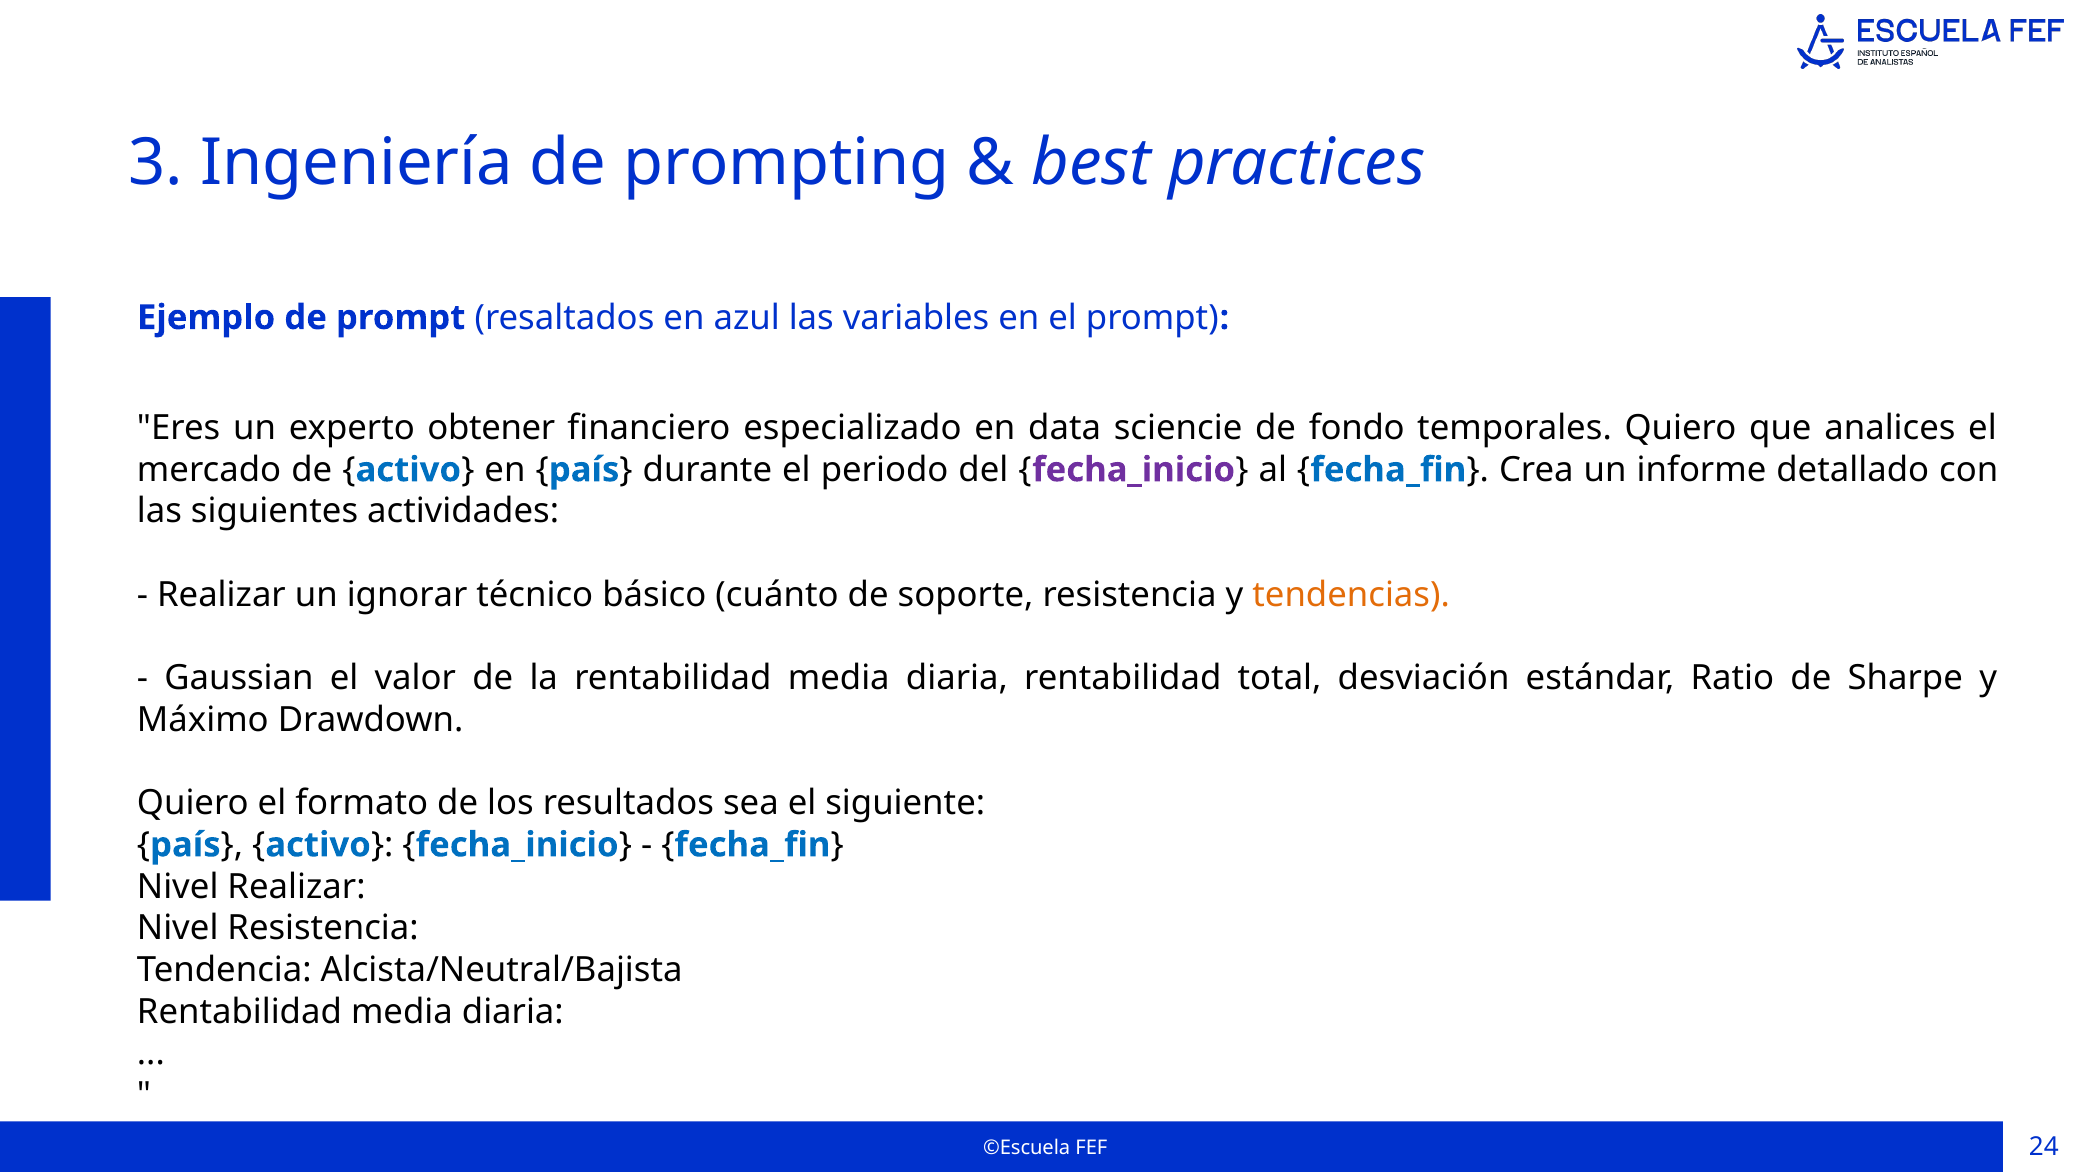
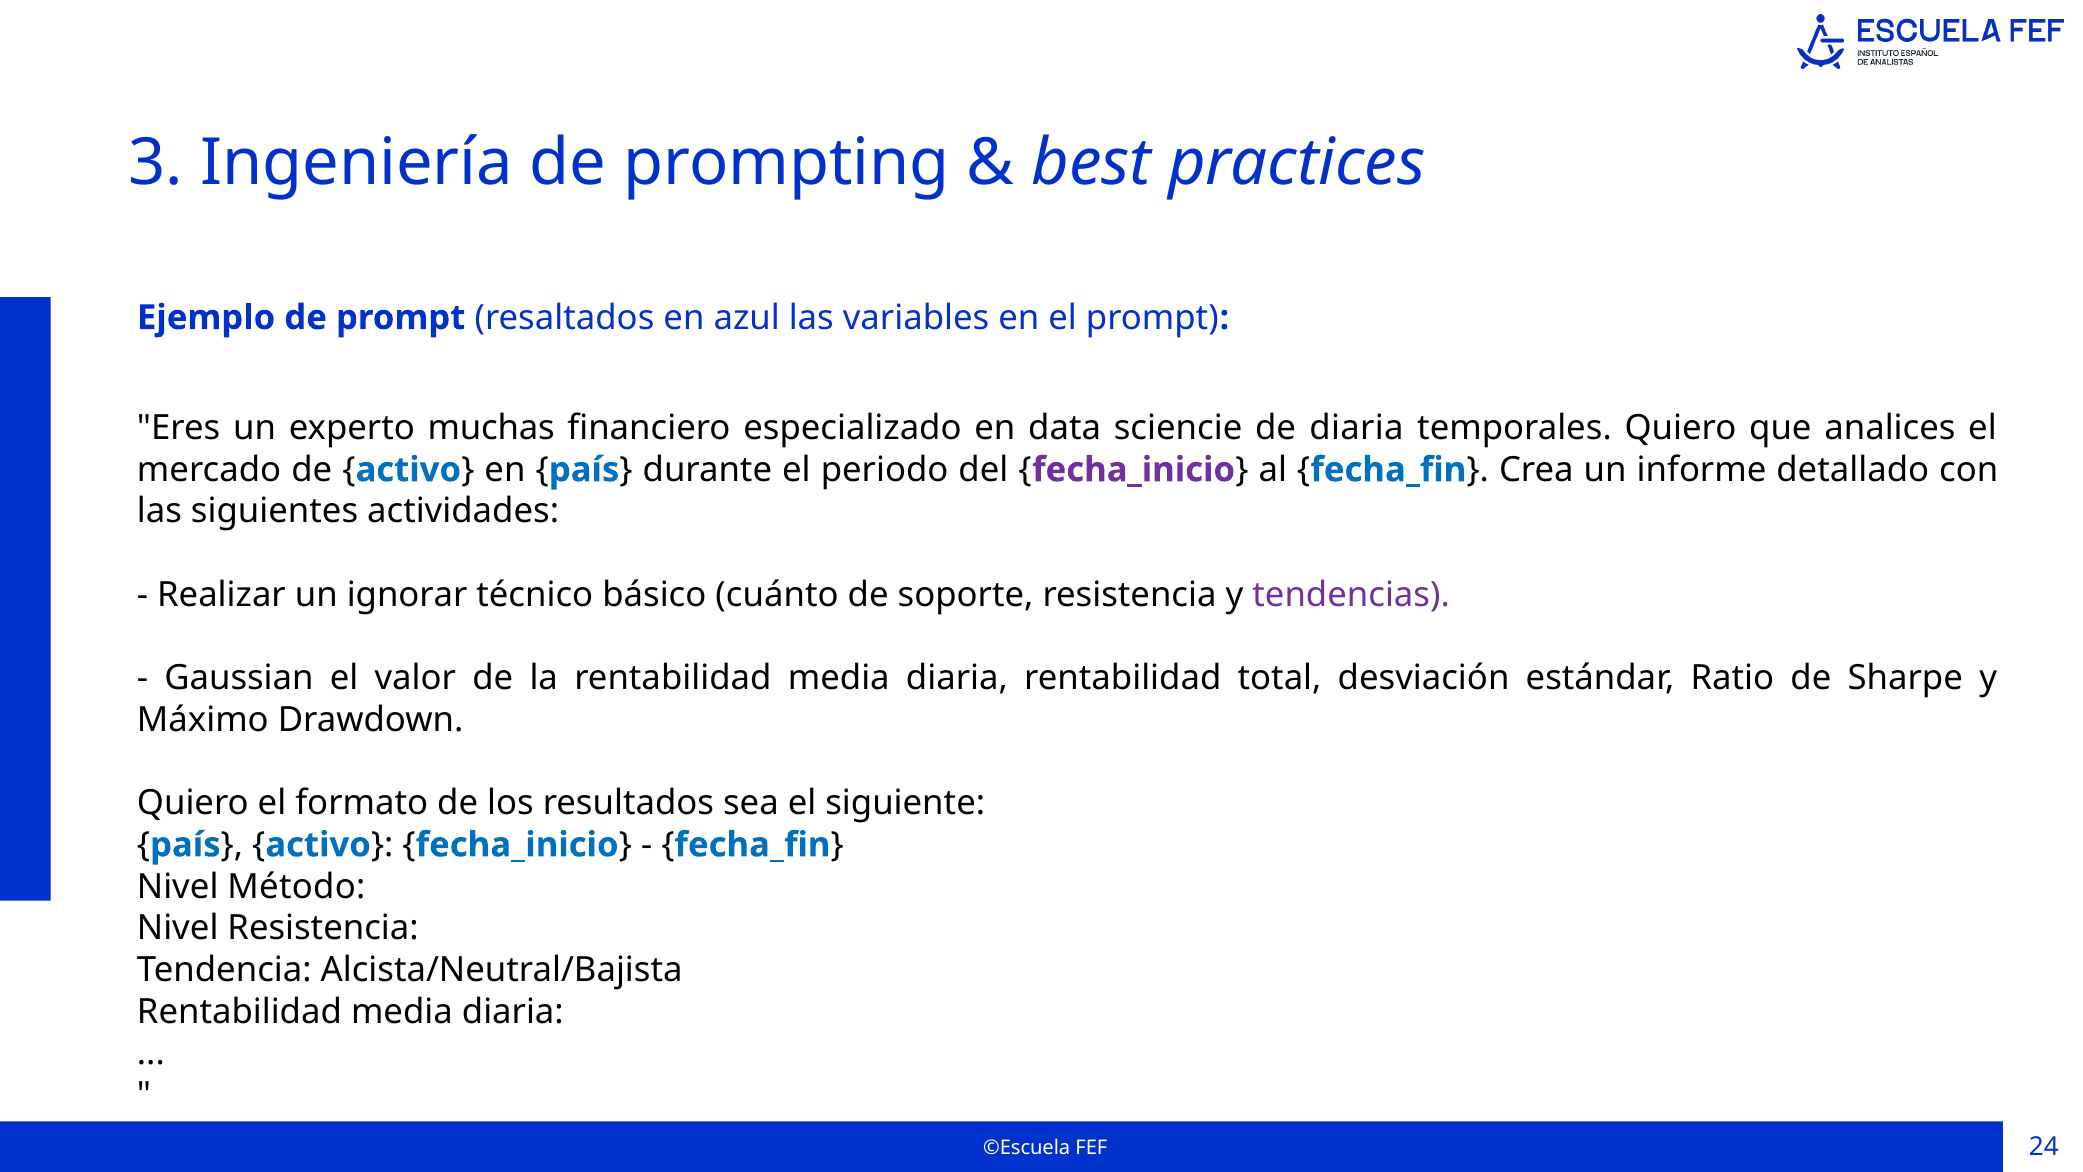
obtener: obtener -> muchas
de fondo: fondo -> diaria
tendencias colour: orange -> purple
Nivel Realizar: Realizar -> Método
